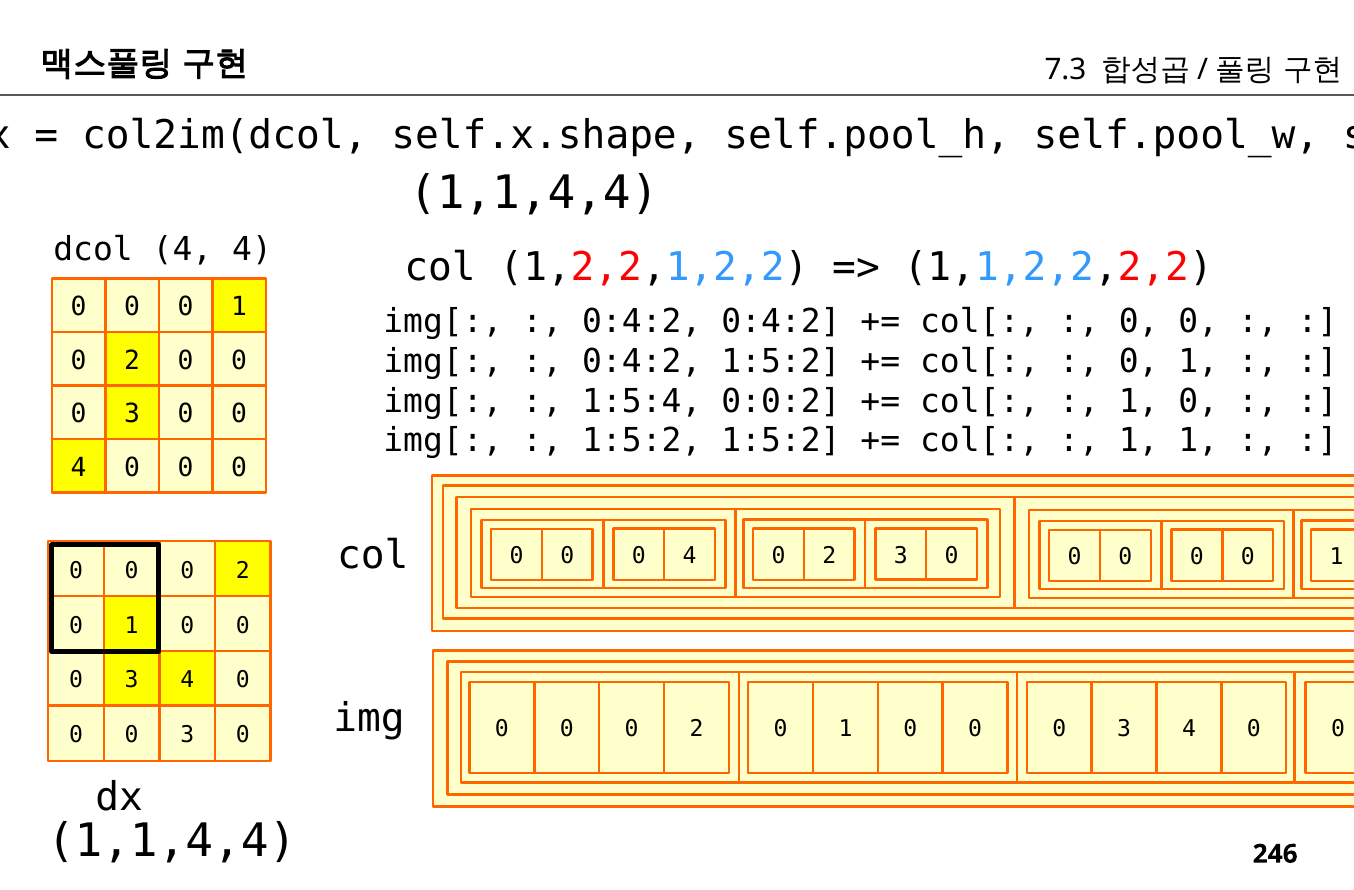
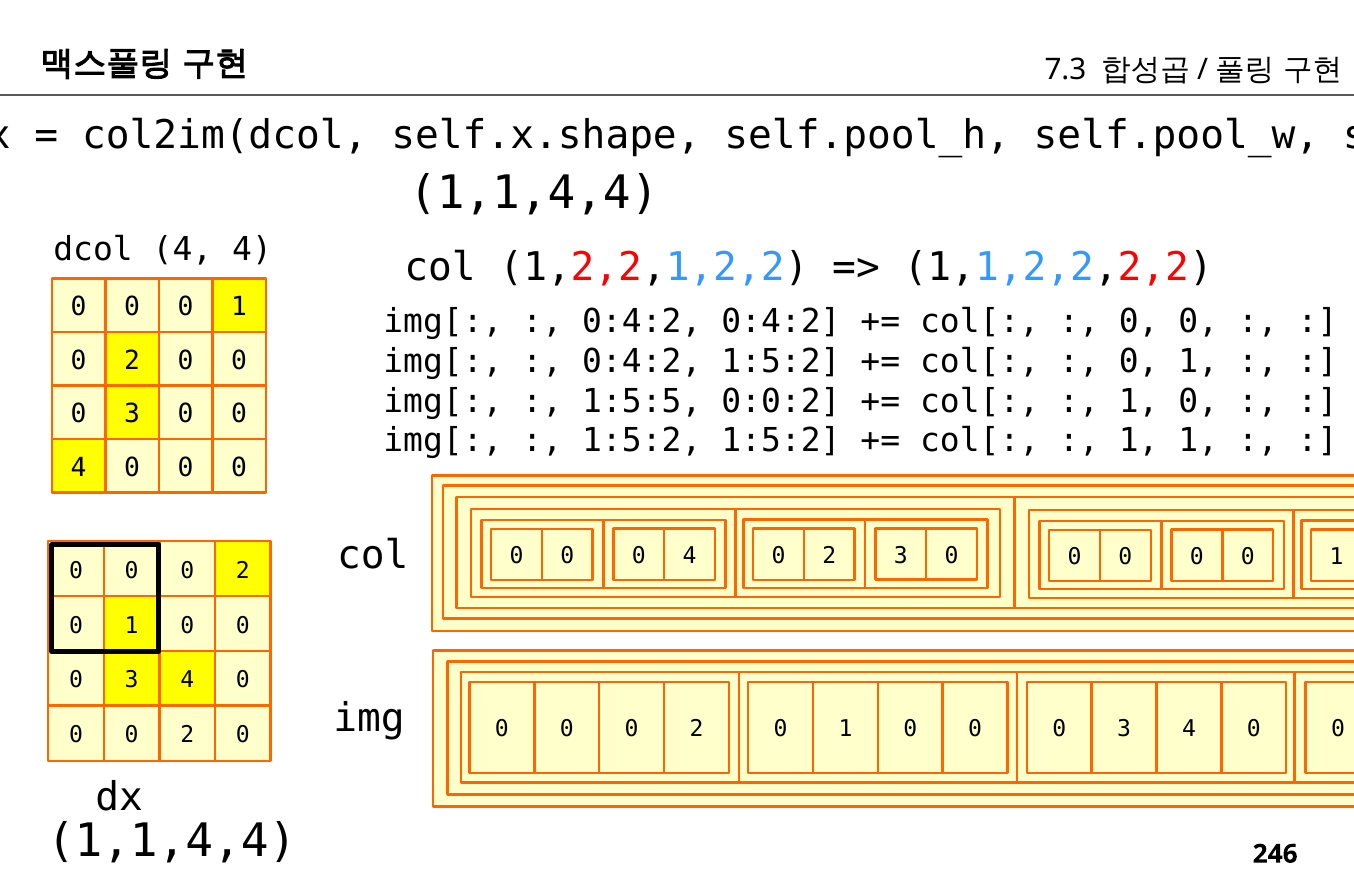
1:5:4: 1:5:4 -> 1:5:5
3 at (187, 734): 3 -> 2
